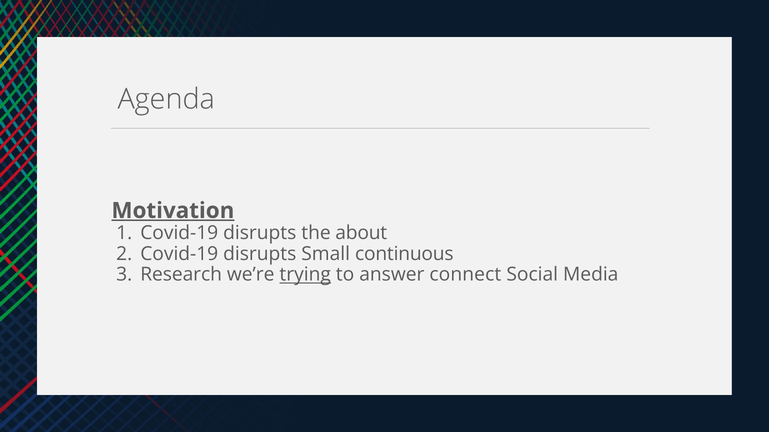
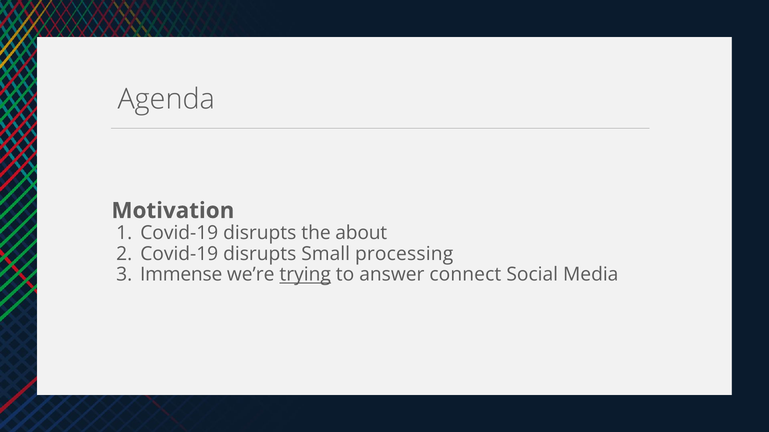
Motivation underline: present -> none
continuous: continuous -> processing
Research: Research -> Immense
